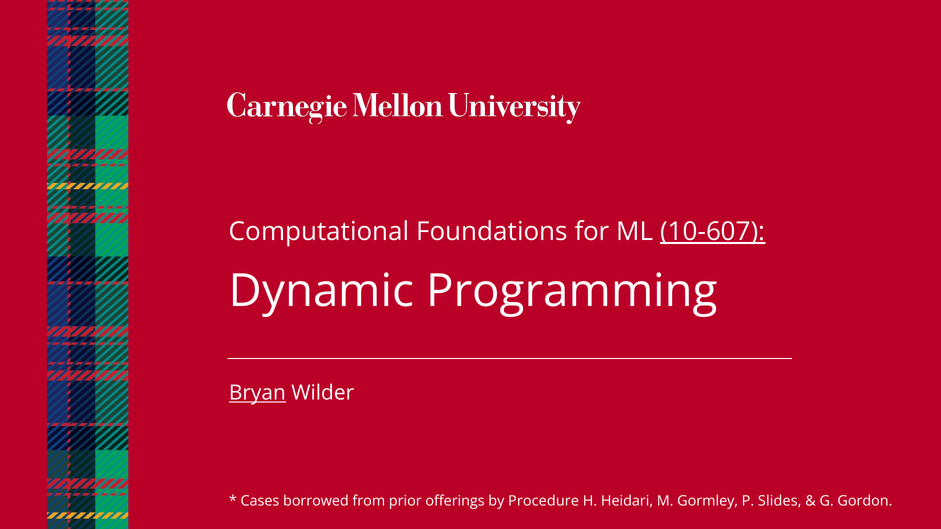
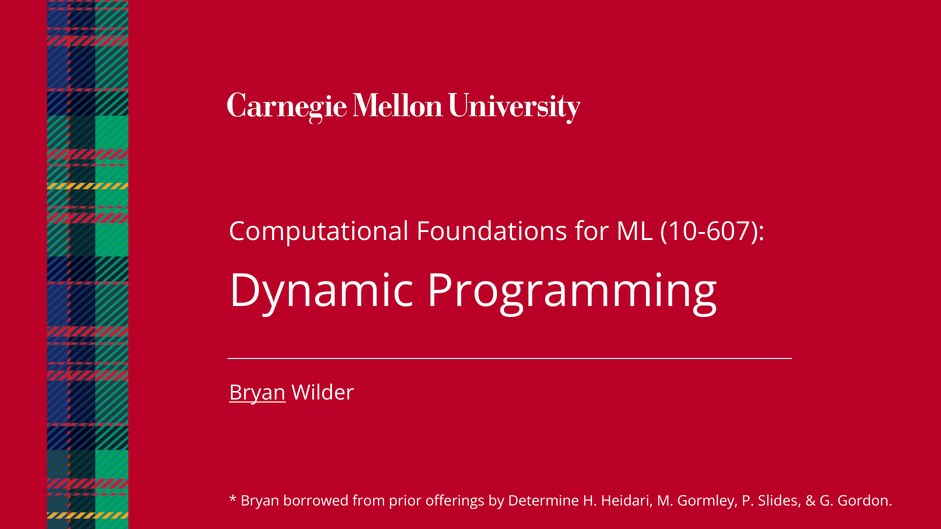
10-607 underline: present -> none
Cases at (260, 501): Cases -> Bryan
Procedure: Procedure -> Determine
